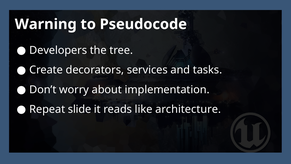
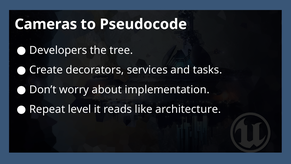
Warning: Warning -> Cameras
slide: slide -> level
